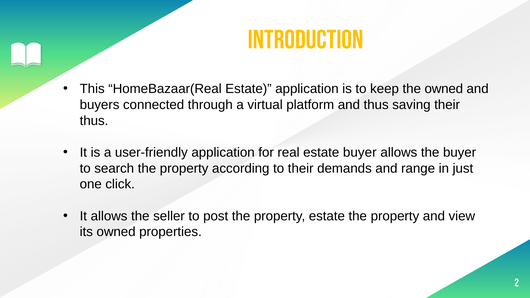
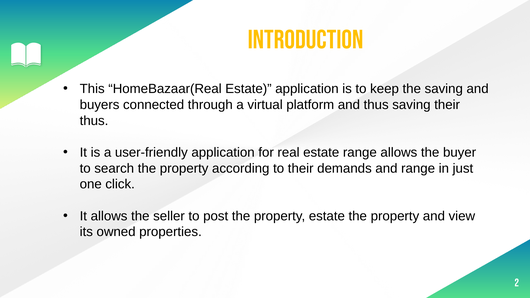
the owned: owned -> saving
estate buyer: buyer -> range
